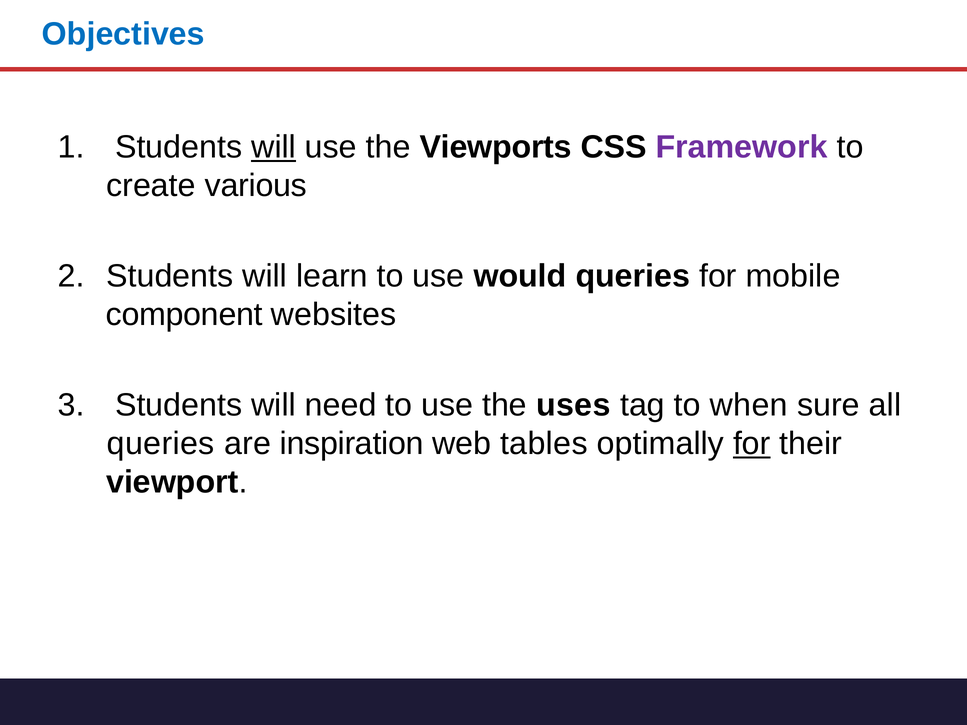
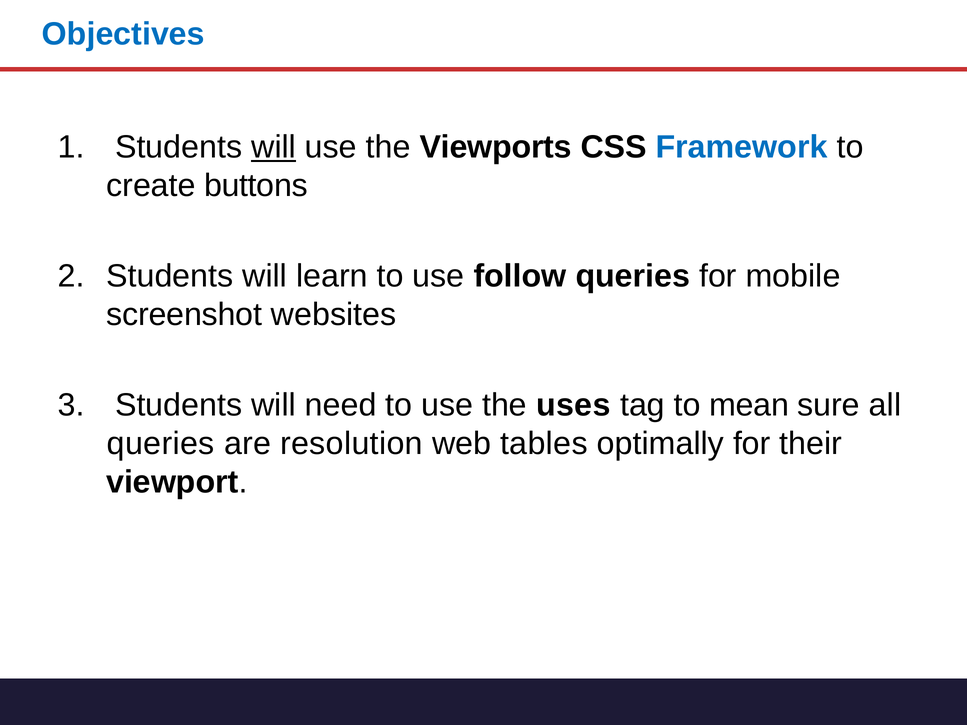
Framework colour: purple -> blue
various: various -> buttons
would: would -> follow
component: component -> screenshot
when: when -> mean
inspiration: inspiration -> resolution
for at (752, 444) underline: present -> none
